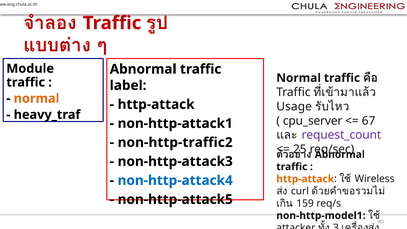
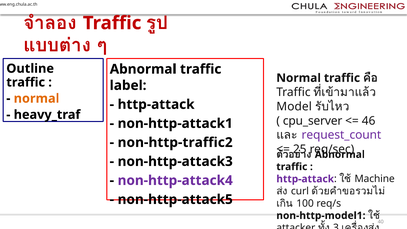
Module: Module -> Outline
Usage: Usage -> Model
67: 67 -> 46
http-attack at (305, 179) colour: orange -> purple
Wireless: Wireless -> Machine
non-http-attack4 colour: blue -> purple
159: 159 -> 100
